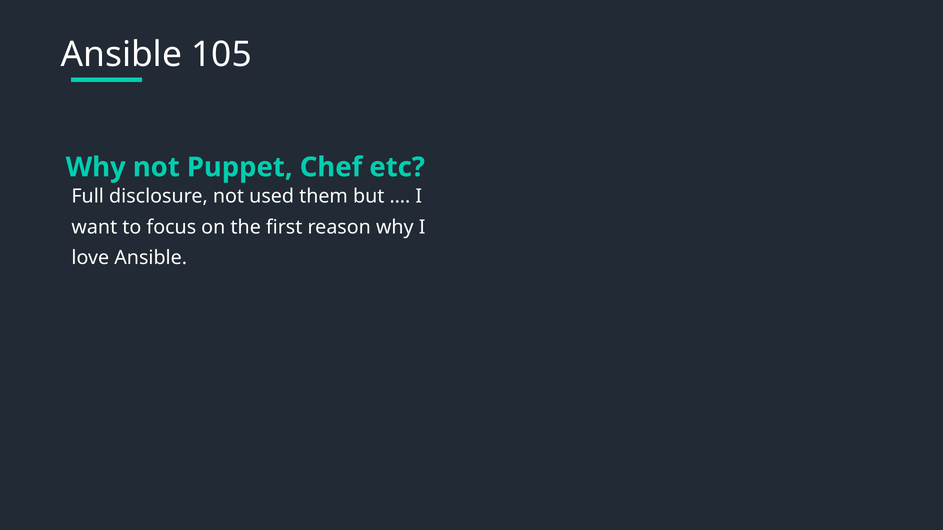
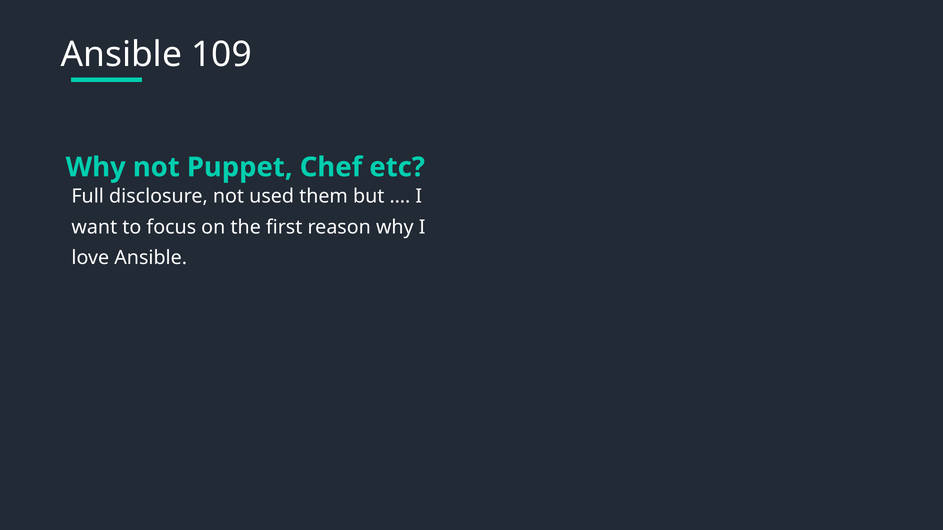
105: 105 -> 109
